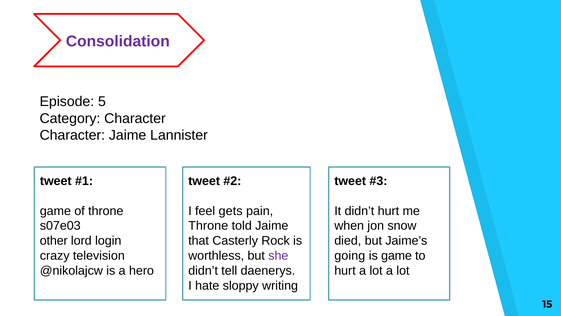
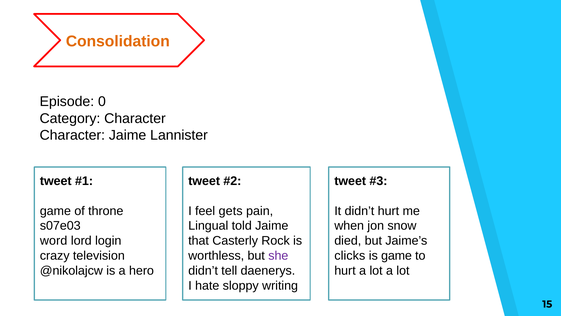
Consolidation colour: purple -> orange
5: 5 -> 0
Throne at (208, 226): Throne -> Lingual
other: other -> word
going: going -> clicks
